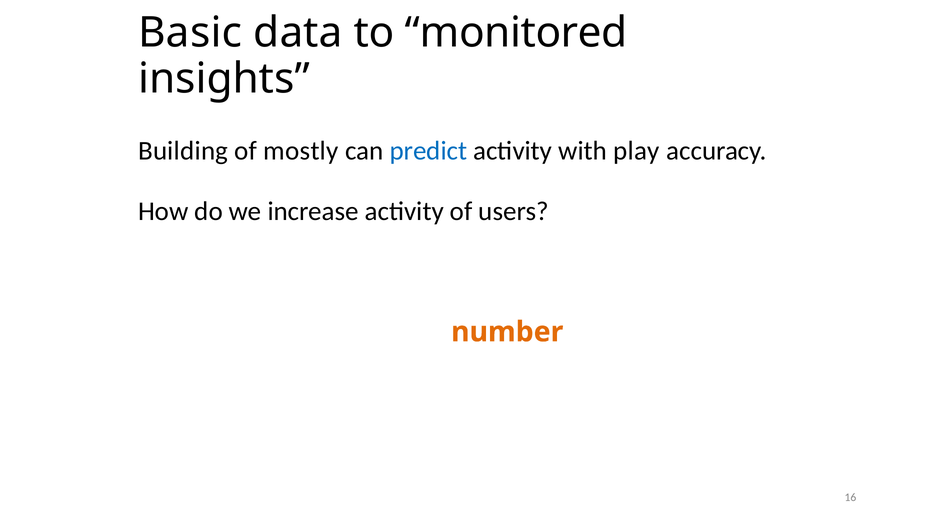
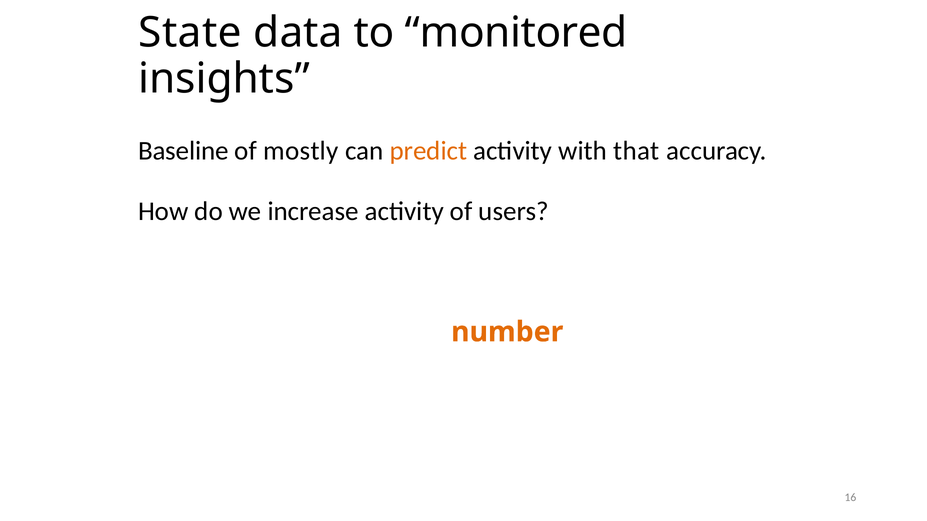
Basic: Basic -> State
Building: Building -> Baseline
predict colour: blue -> orange
play: play -> that
